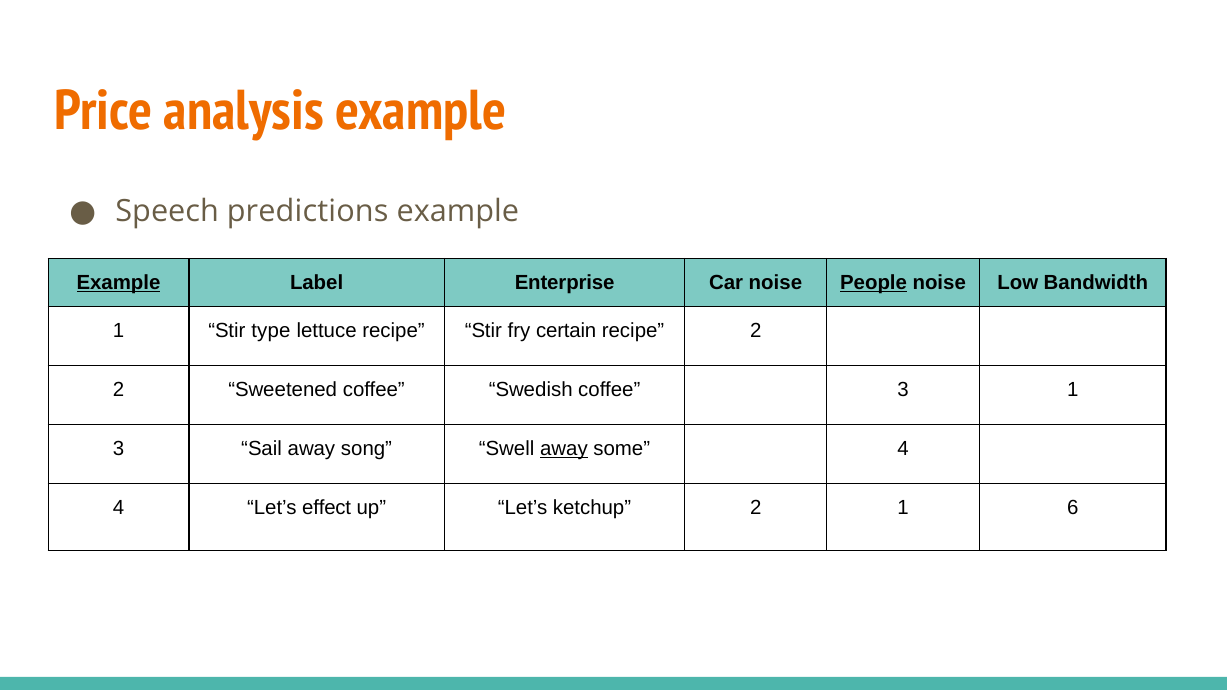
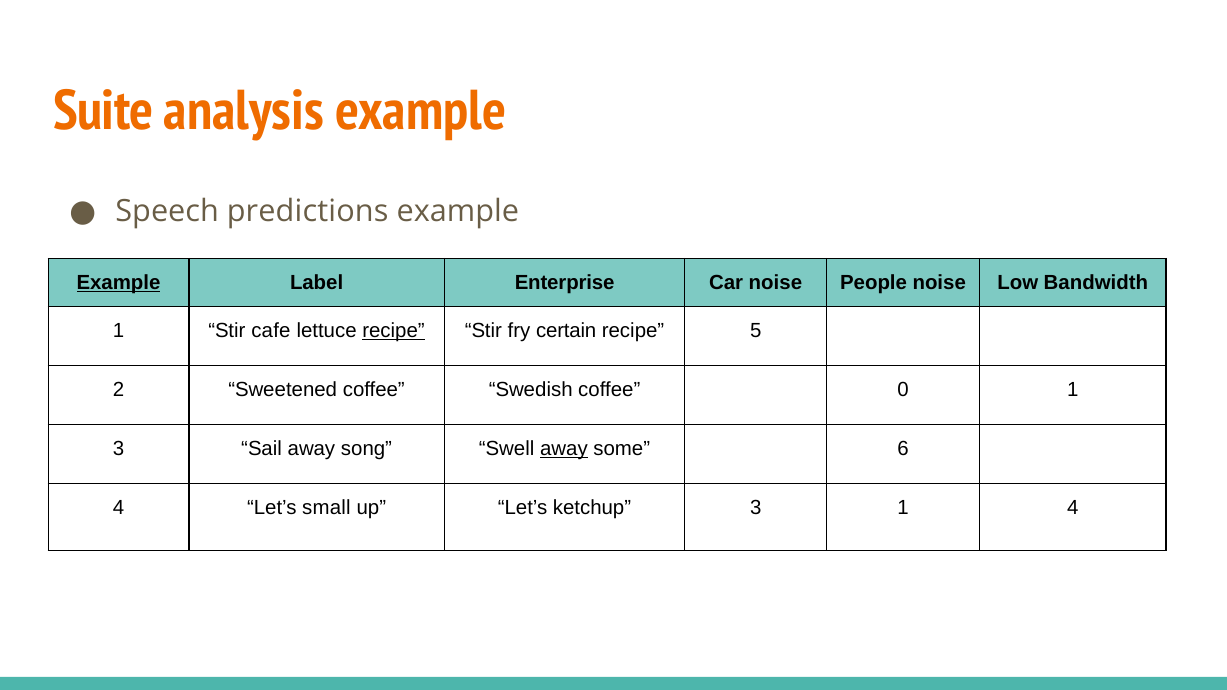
Price: Price -> Suite
People underline: present -> none
type: type -> cafe
recipe at (393, 331) underline: none -> present
recipe 2: 2 -> 5
coffee 3: 3 -> 0
some 4: 4 -> 6
effect: effect -> small
ketchup 2: 2 -> 3
1 6: 6 -> 4
